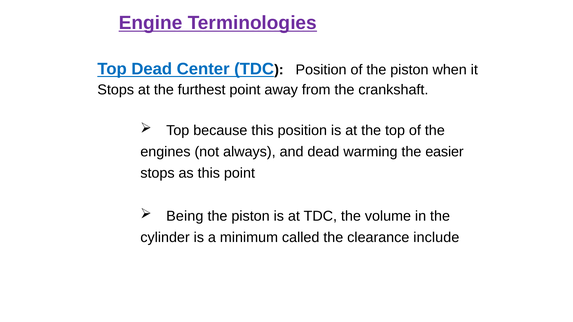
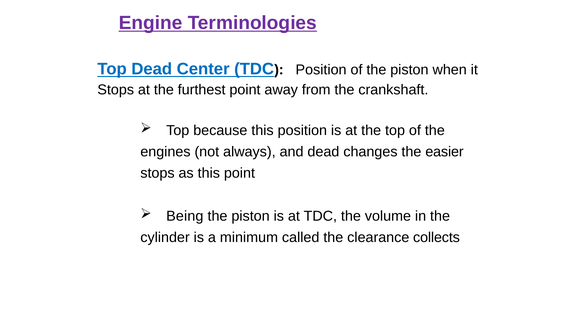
warming: warming -> changes
include: include -> collects
